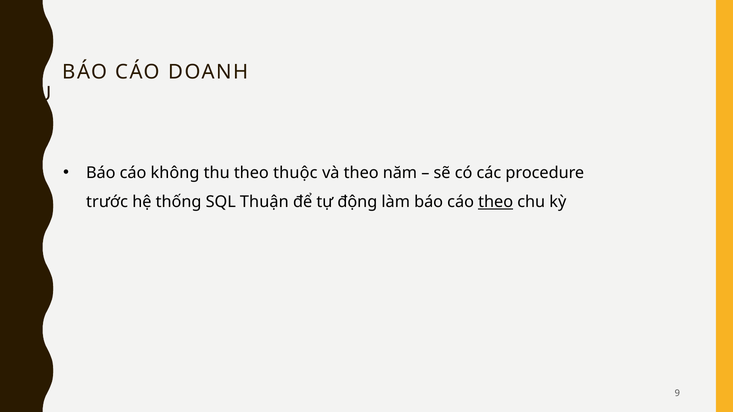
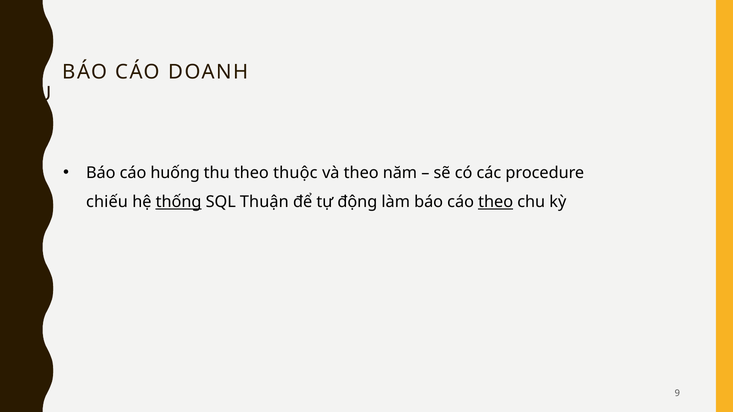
không: không -> huống
trước: trước -> chiếu
thống underline: none -> present
